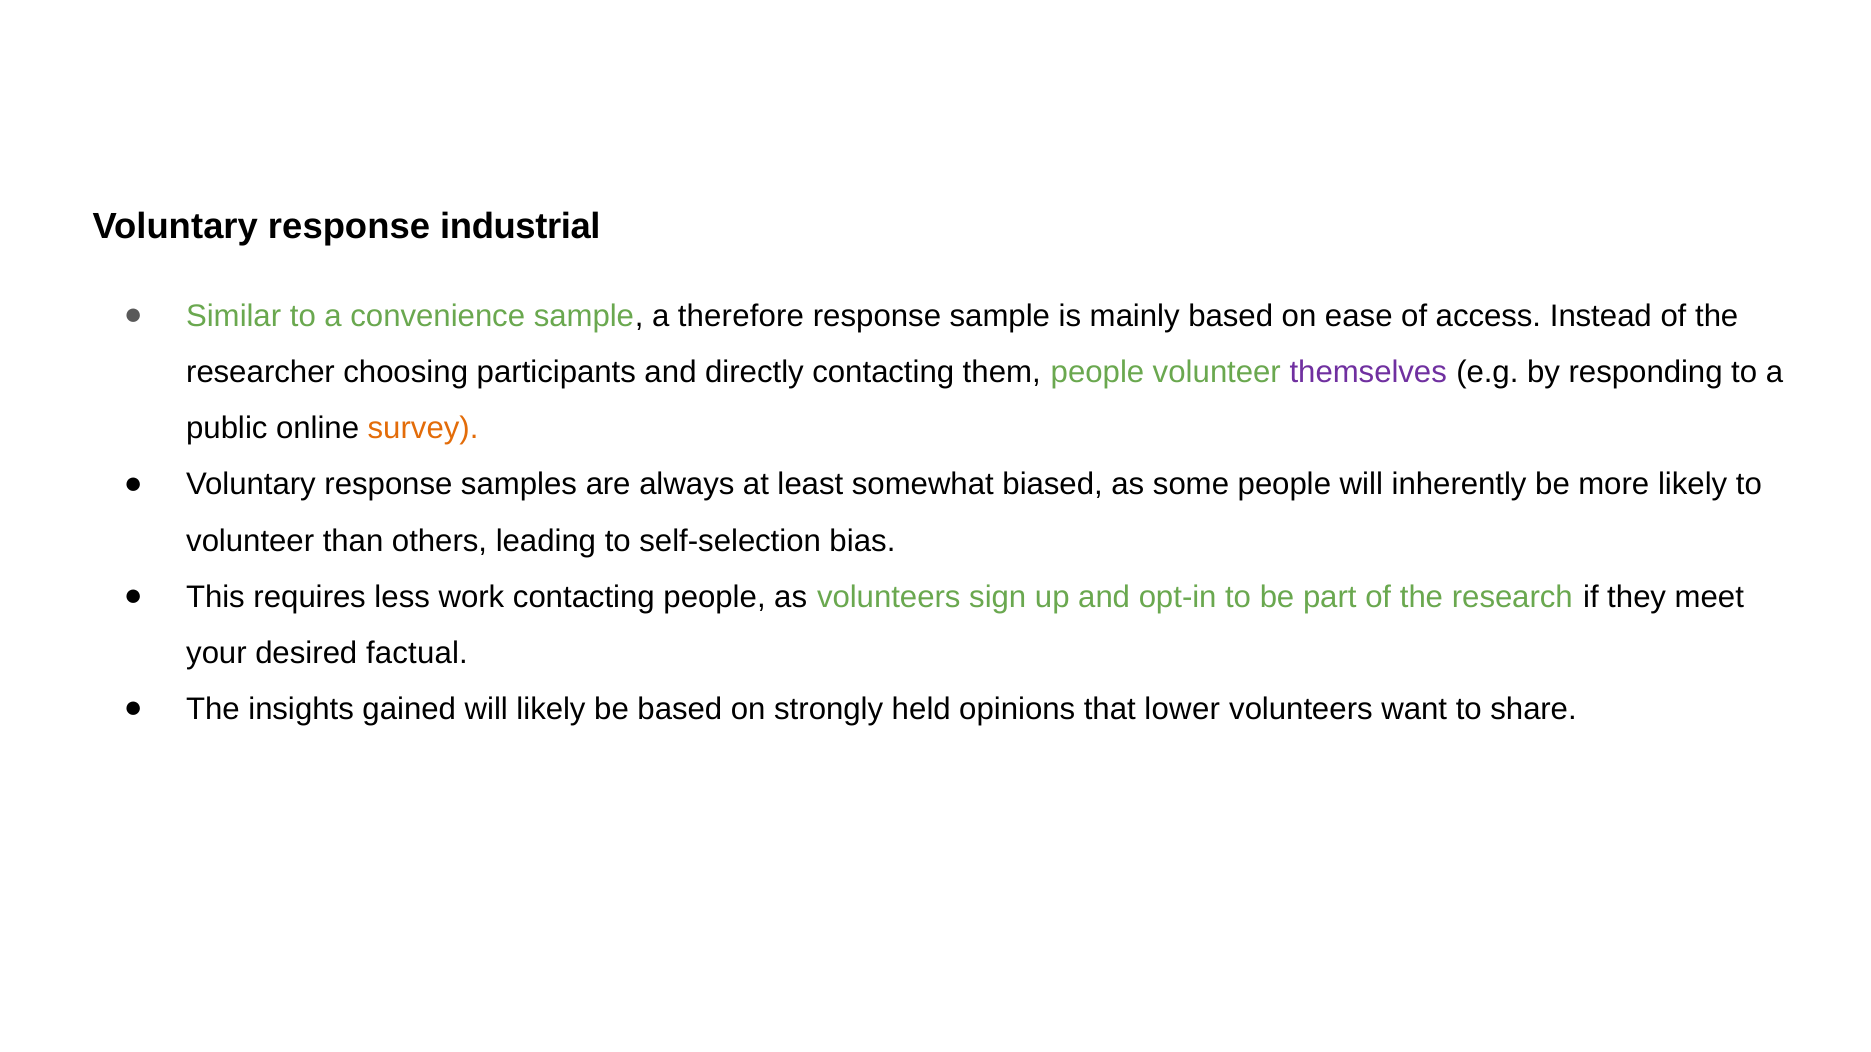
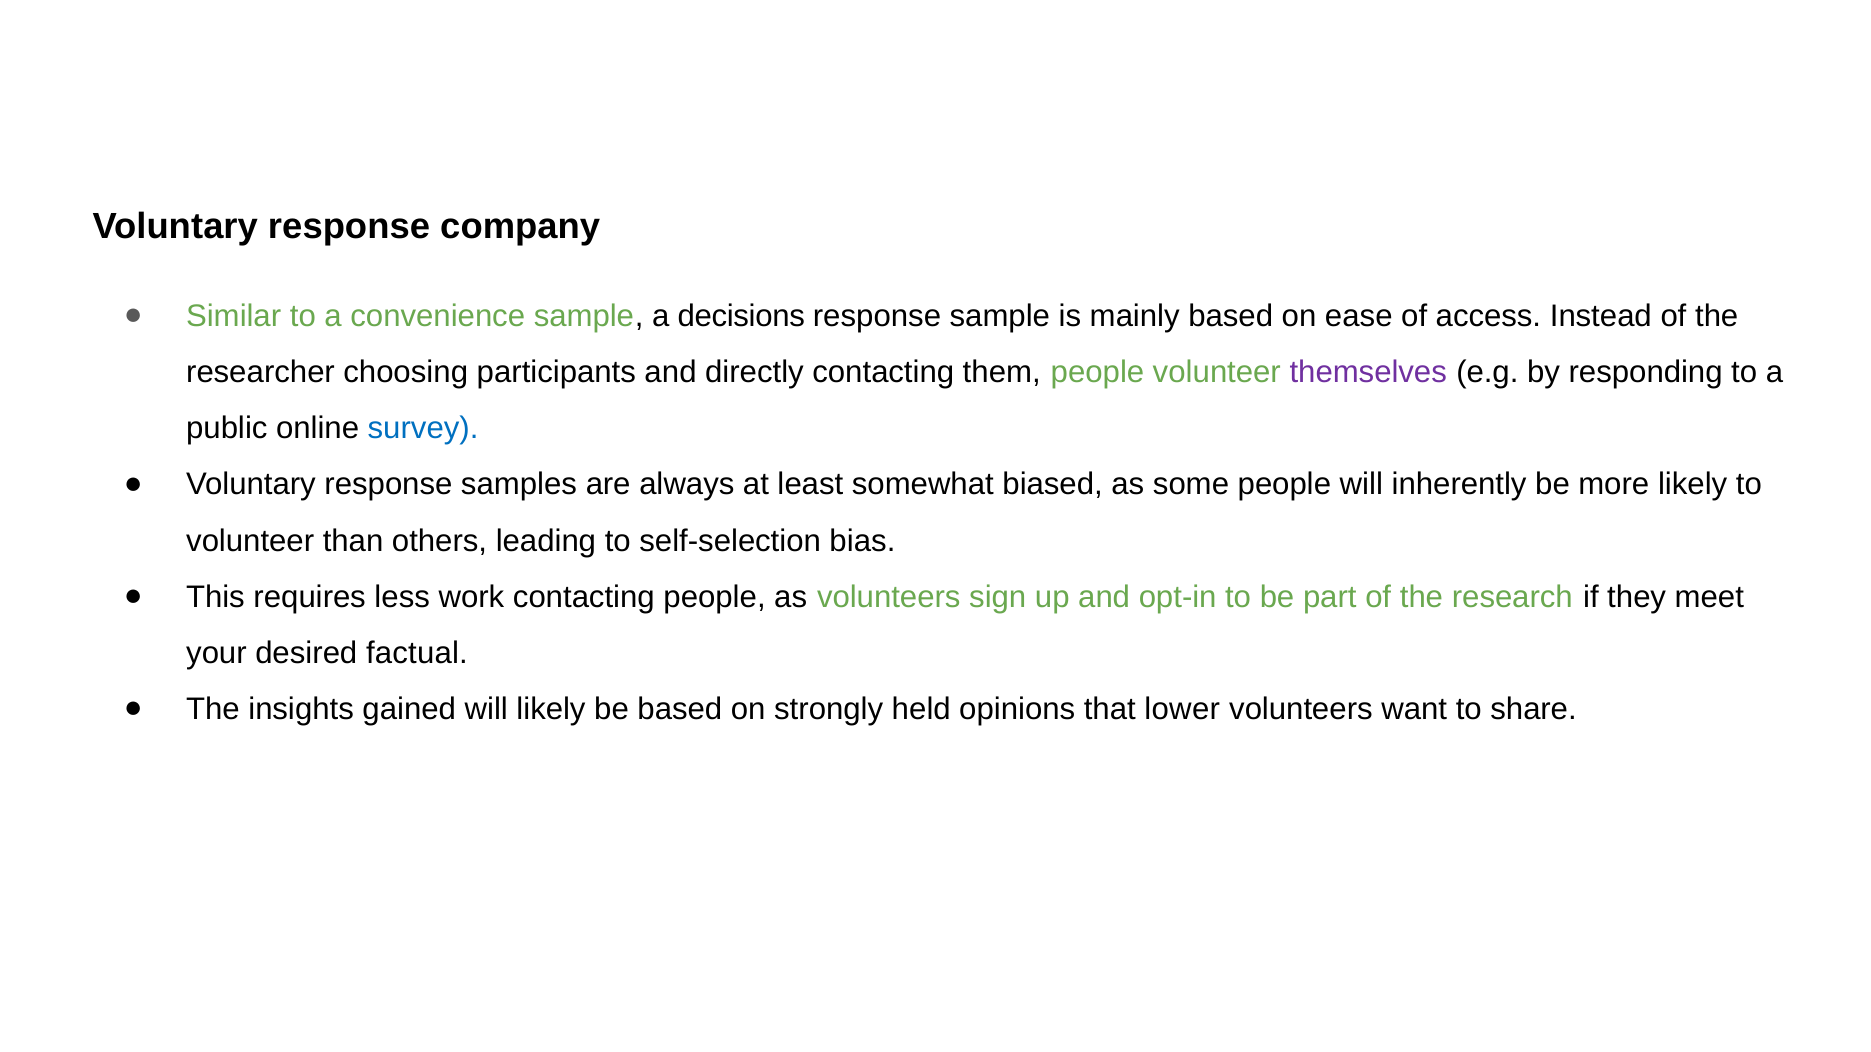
industrial: industrial -> company
therefore: therefore -> decisions
survey colour: orange -> blue
